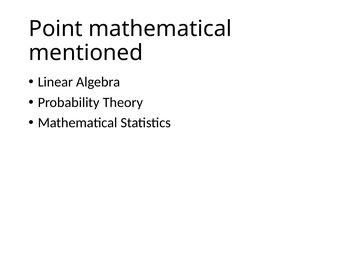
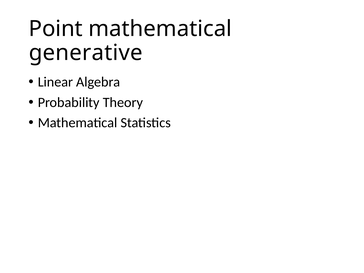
mentioned: mentioned -> generative
